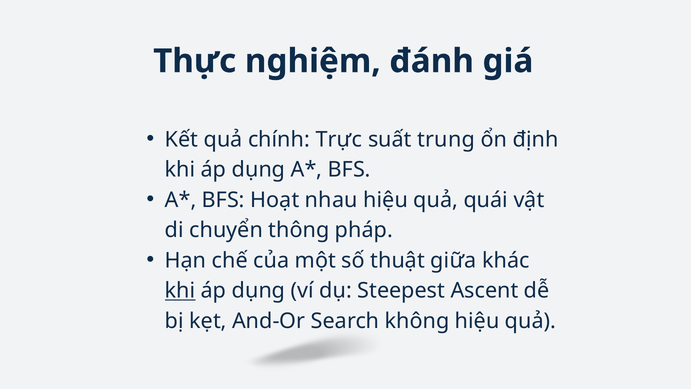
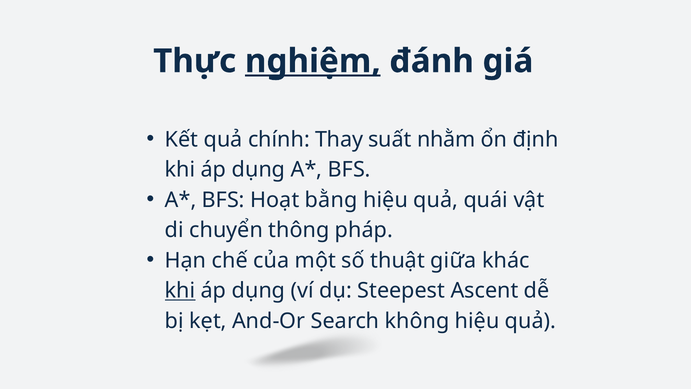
nghiệm underline: none -> present
Trực: Trực -> Thay
trung: trung -> nhằm
nhau: nhau -> bằng
